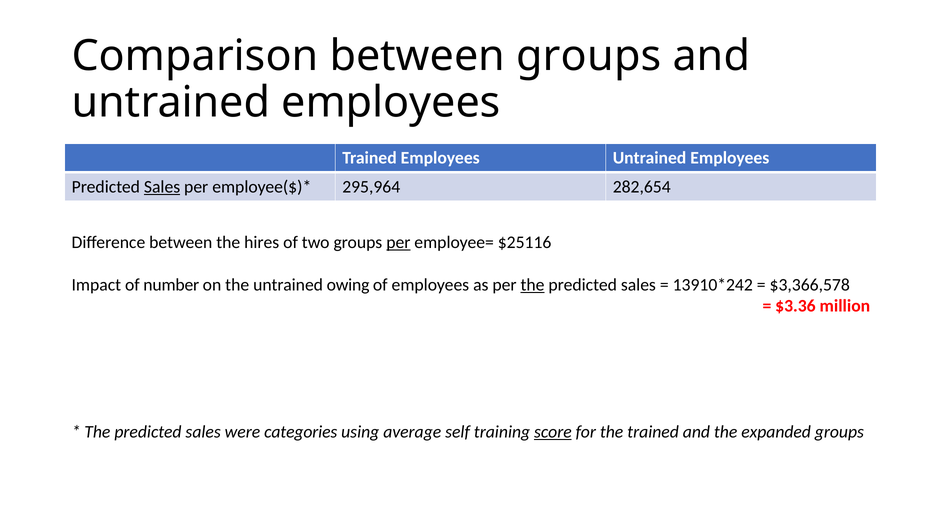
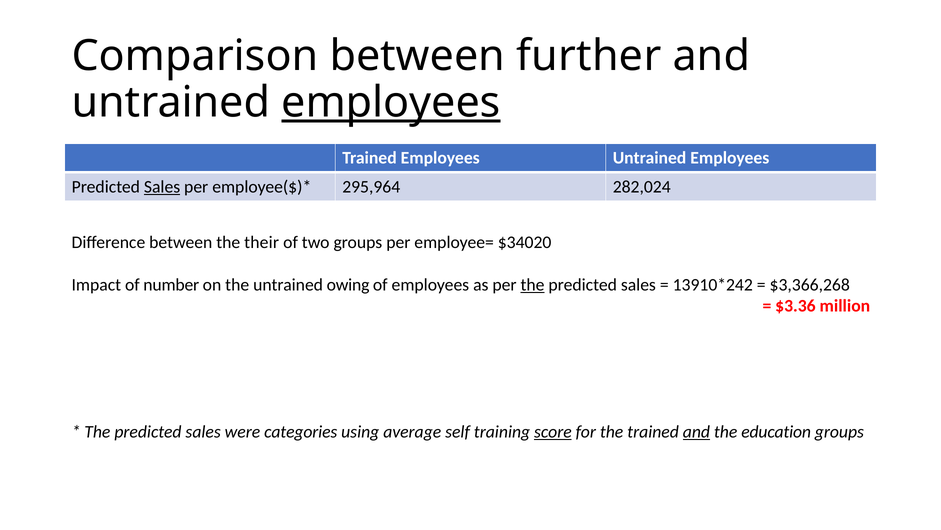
between groups: groups -> further
employees at (391, 102) underline: none -> present
282,654: 282,654 -> 282,024
hires: hires -> their
per at (398, 242) underline: present -> none
$25116: $25116 -> $34020
$3,366,578: $3,366,578 -> $3,366,268
and at (696, 431) underline: none -> present
expanded: expanded -> education
